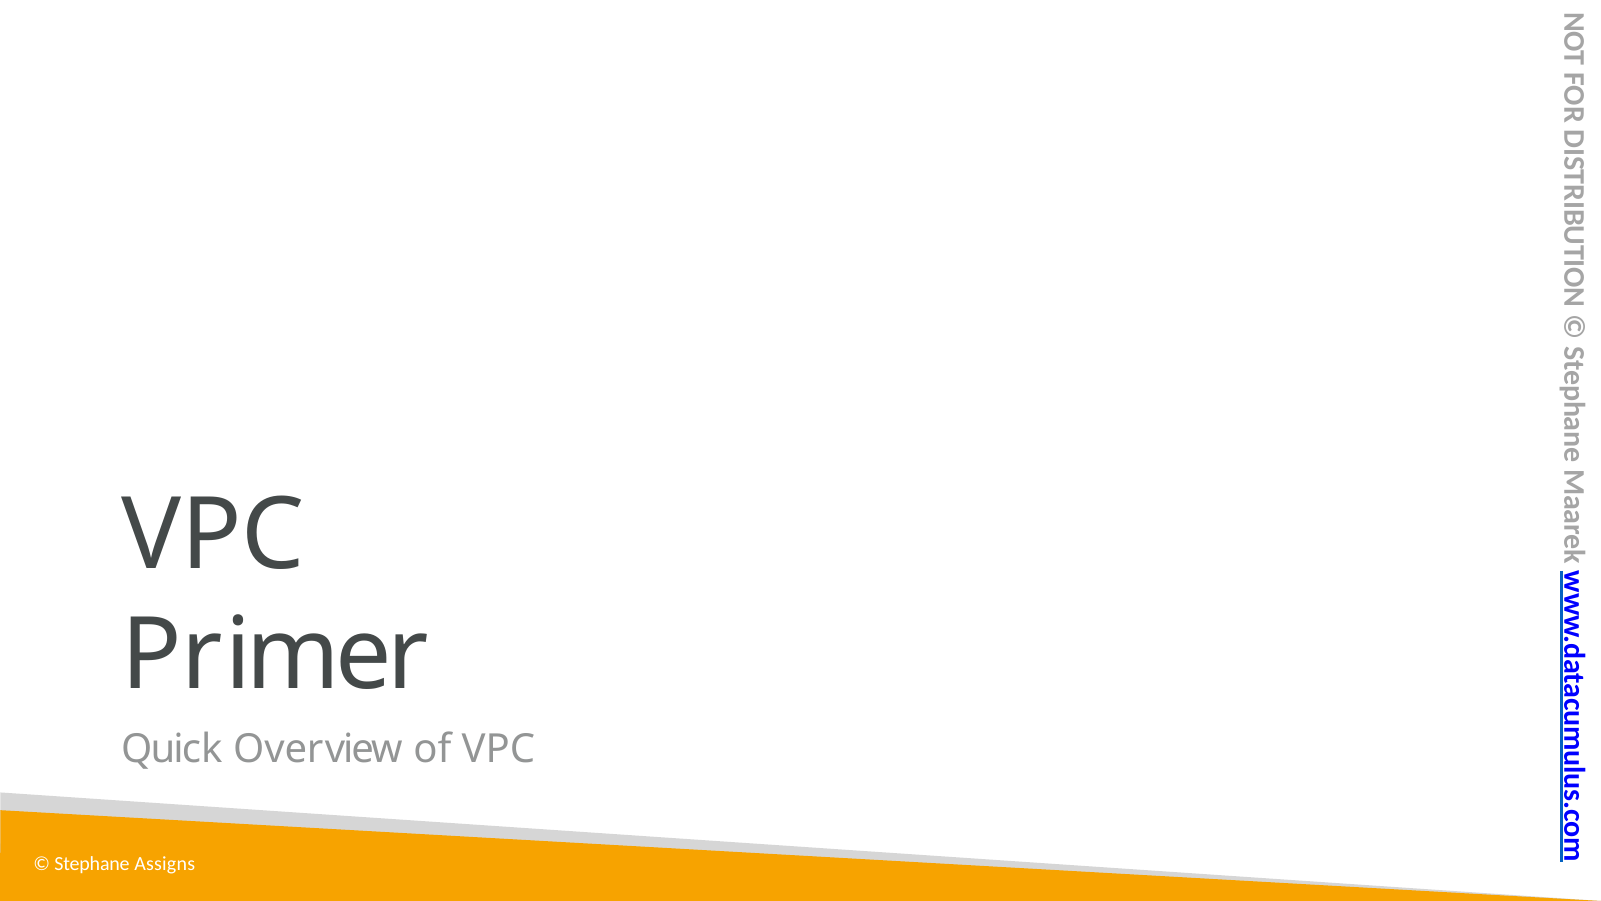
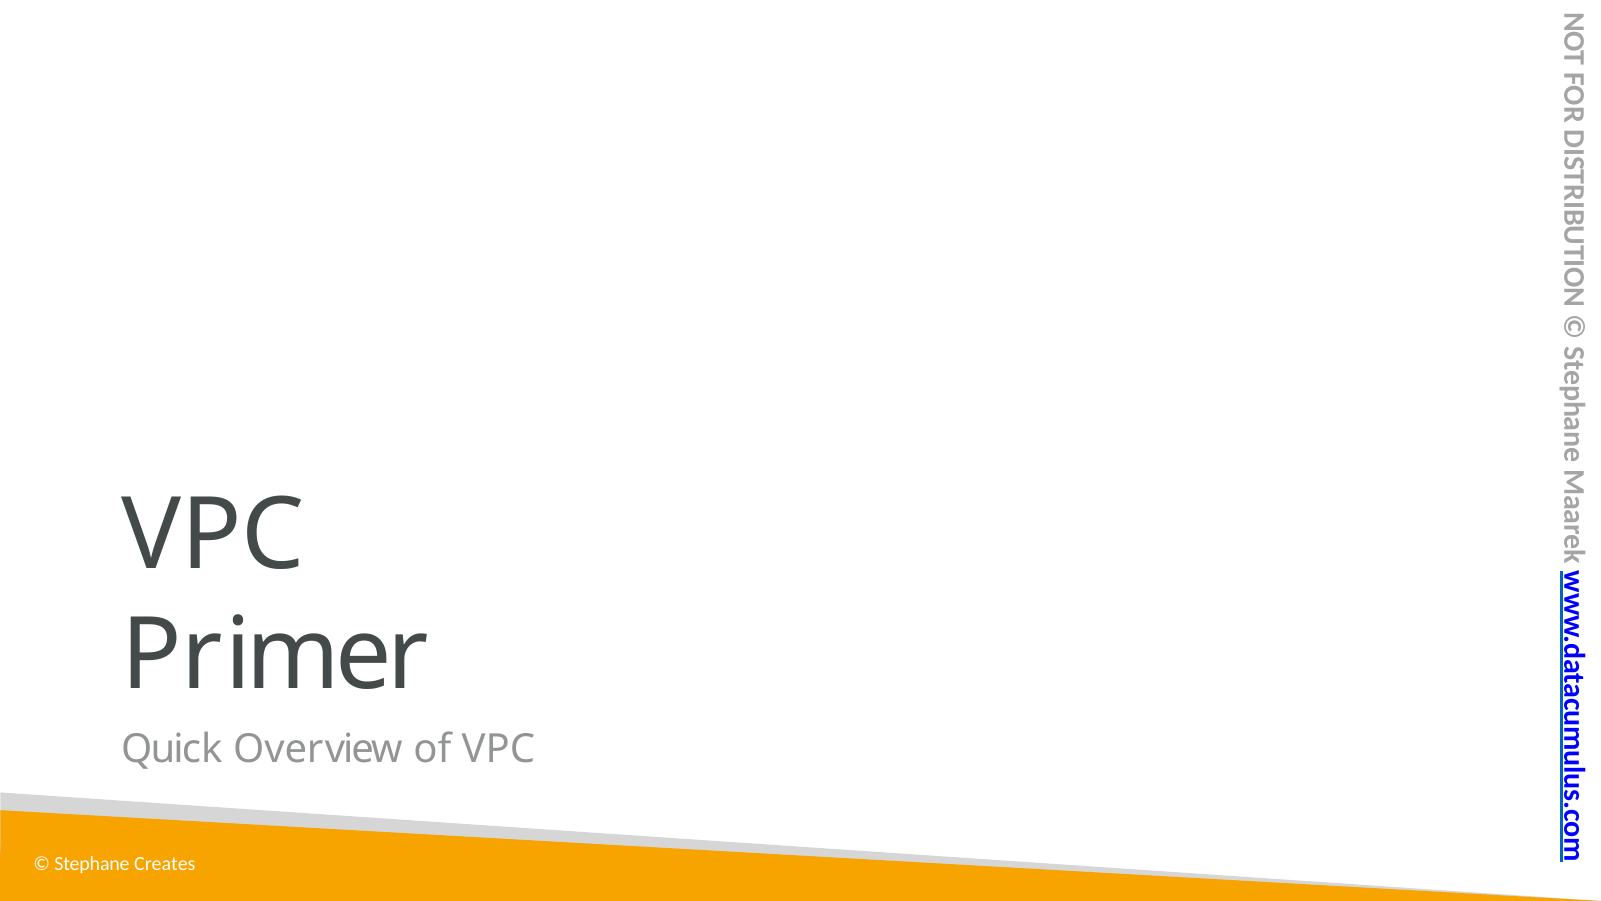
Assigns: Assigns -> Creates
